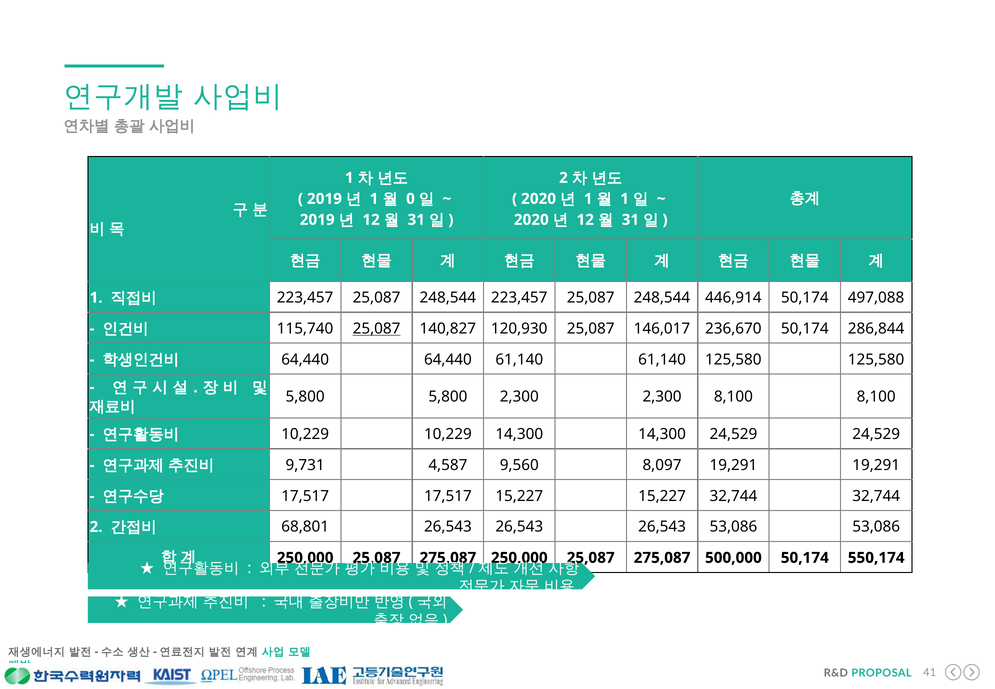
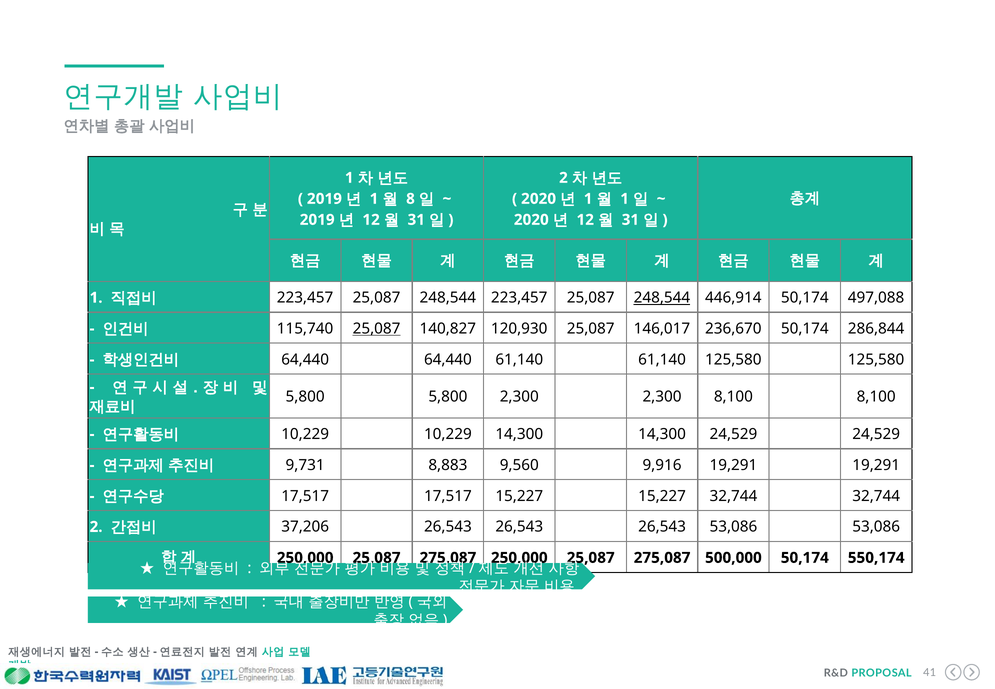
0: 0 -> 8
248,544 at (662, 298) underline: none -> present
4,587: 4,587 -> 8,883
8,097: 8,097 -> 9,916
68,801: 68,801 -> 37,206
